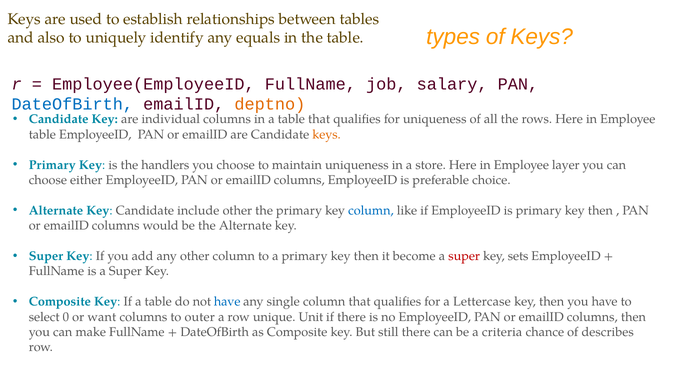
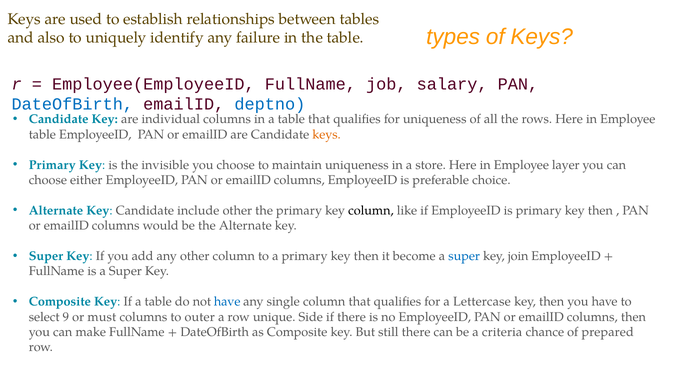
equals: equals -> failure
deptno colour: orange -> blue
handlers: handlers -> invisible
column at (371, 210) colour: blue -> black
super at (464, 256) colour: red -> blue
sets: sets -> join
0: 0 -> 9
want: want -> must
Unit: Unit -> Side
describes: describes -> prepared
